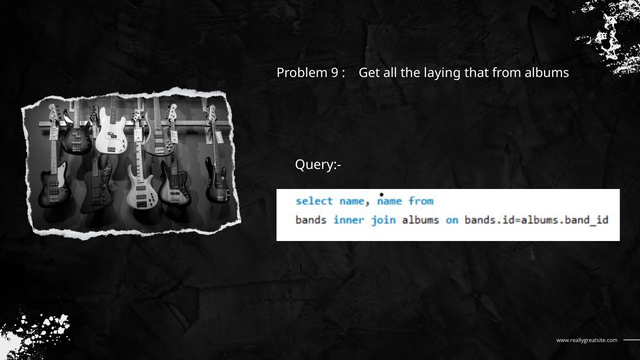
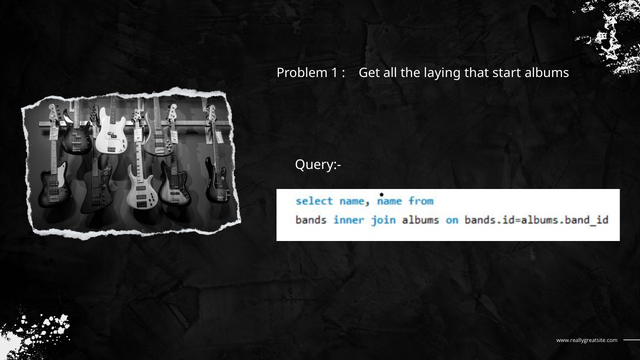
9: 9 -> 1
from: from -> start
